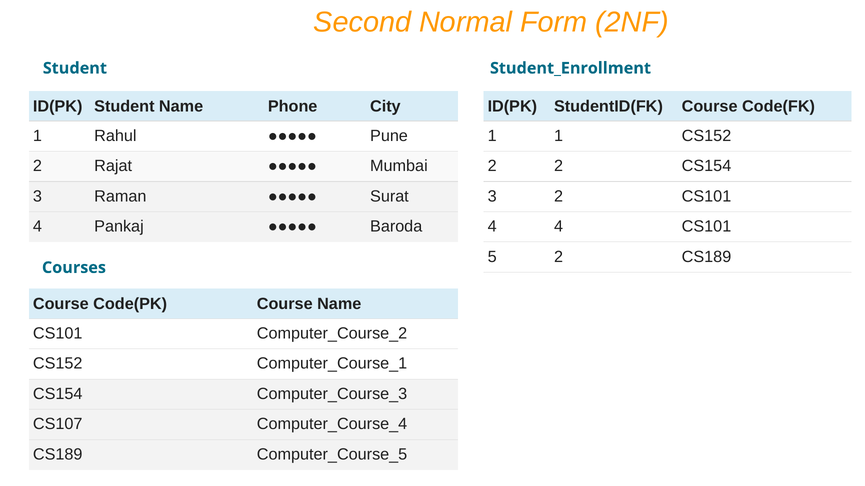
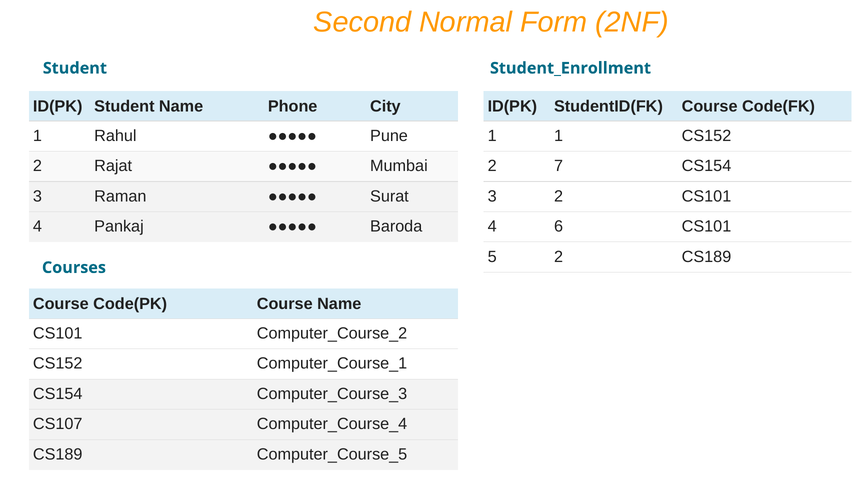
2 2: 2 -> 7
4 4: 4 -> 6
